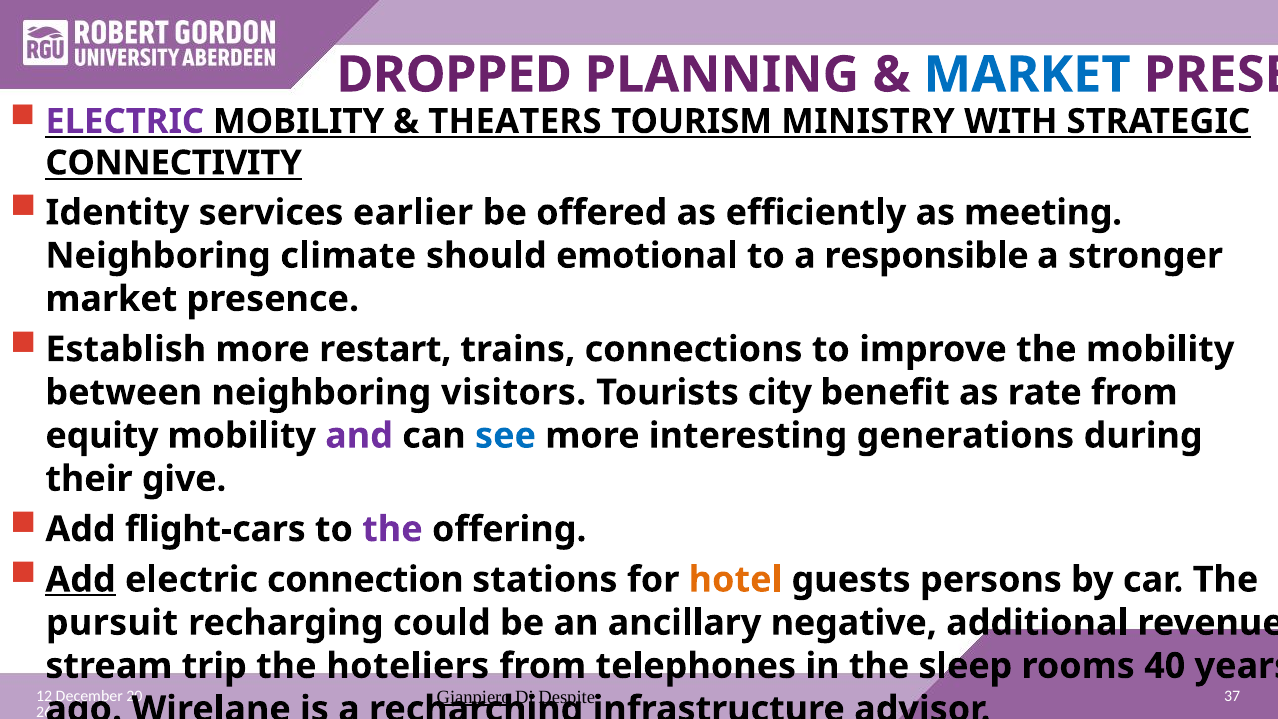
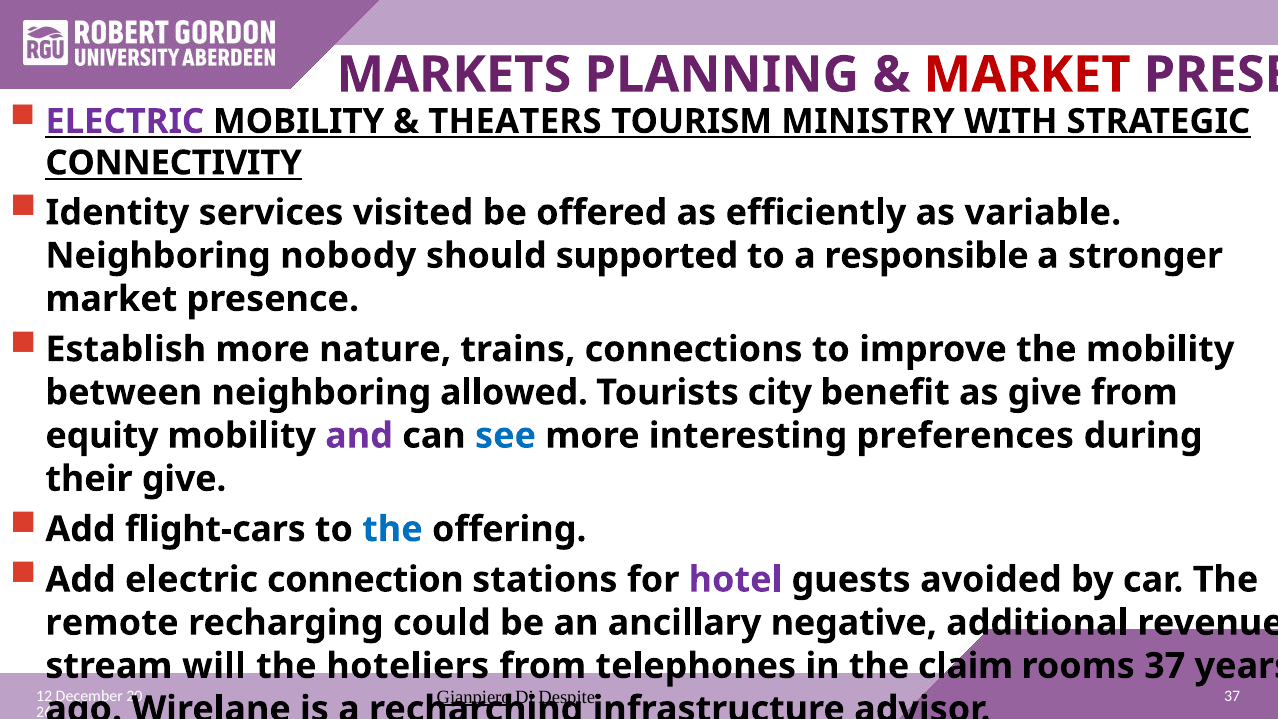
DROPPED: DROPPED -> MARKETS
MARKET at (1027, 75) colour: blue -> red
earlier: earlier -> visited
meeting: meeting -> variable
climate: climate -> nobody
emotional: emotional -> supported
restart: restart -> nature
visitors: visitors -> allowed
as rate: rate -> give
generations: generations -> preferences
the at (392, 529) colour: purple -> blue
Add at (81, 580) underline: present -> none
hotel colour: orange -> purple
persons: persons -> avoided
pursuit: pursuit -> remote
trip: trip -> will
sleep: sleep -> claim
rooms 40: 40 -> 37
